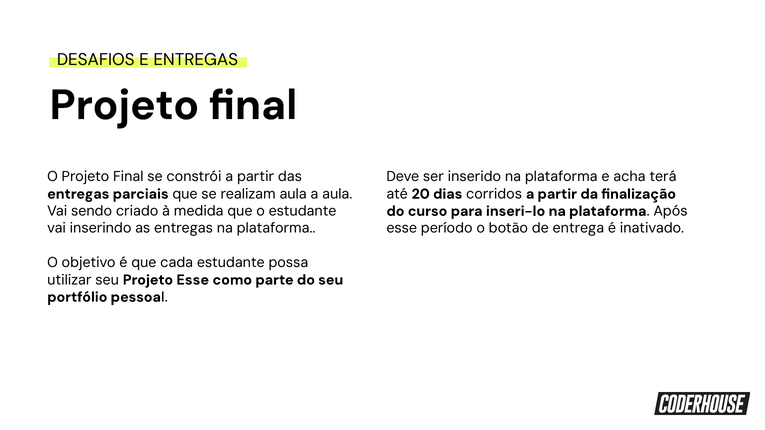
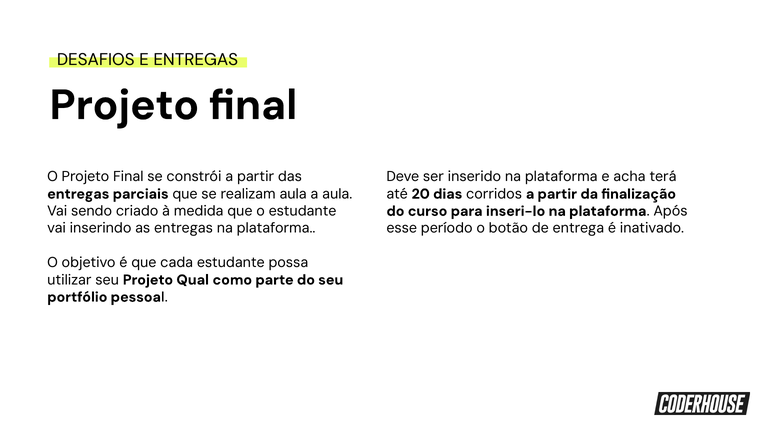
Projeto Esse: Esse -> Qual
